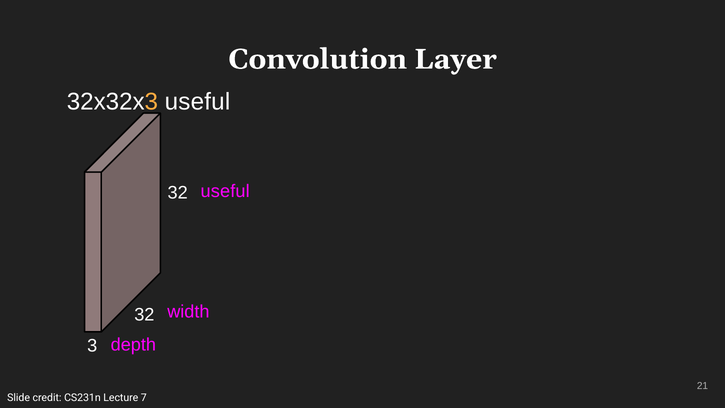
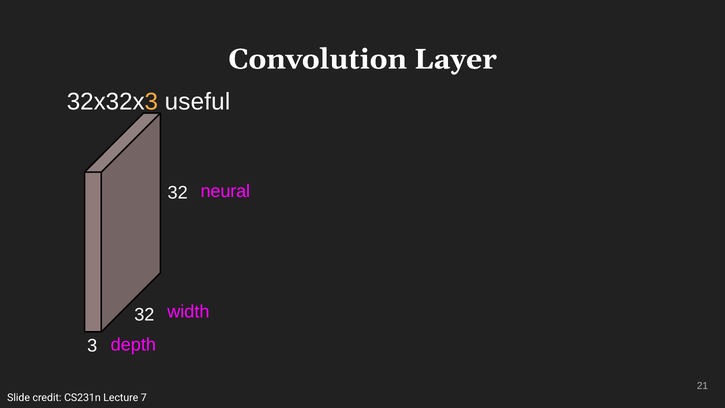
useful at (225, 191): useful -> neural
